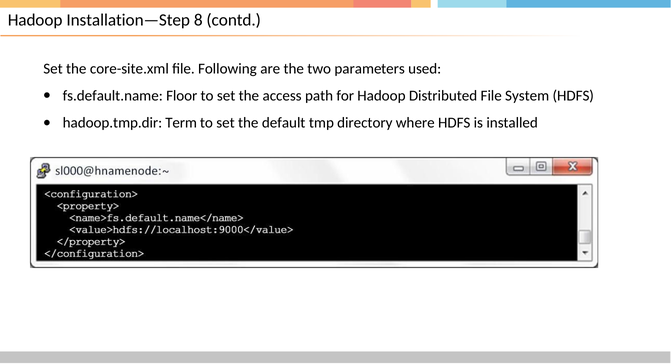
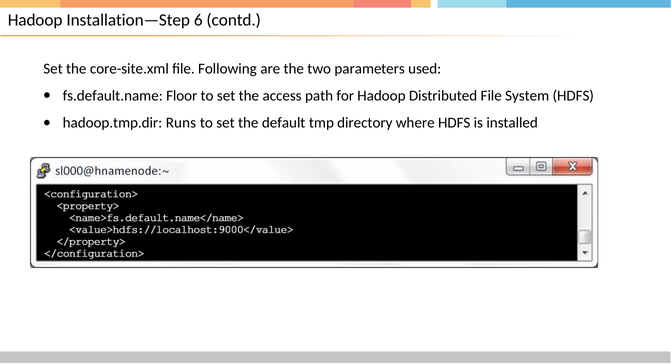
8: 8 -> 6
Term: Term -> Runs
